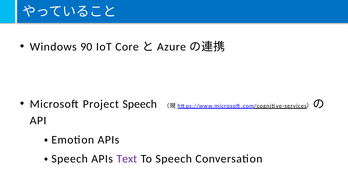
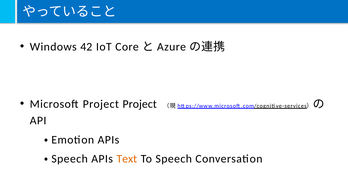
90: 90 -> 42
Project Speech: Speech -> Project
Text colour: purple -> orange
